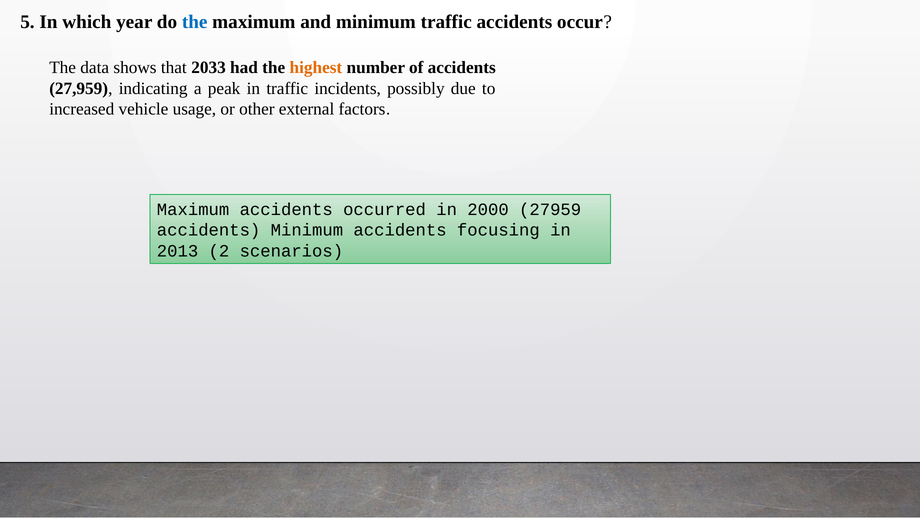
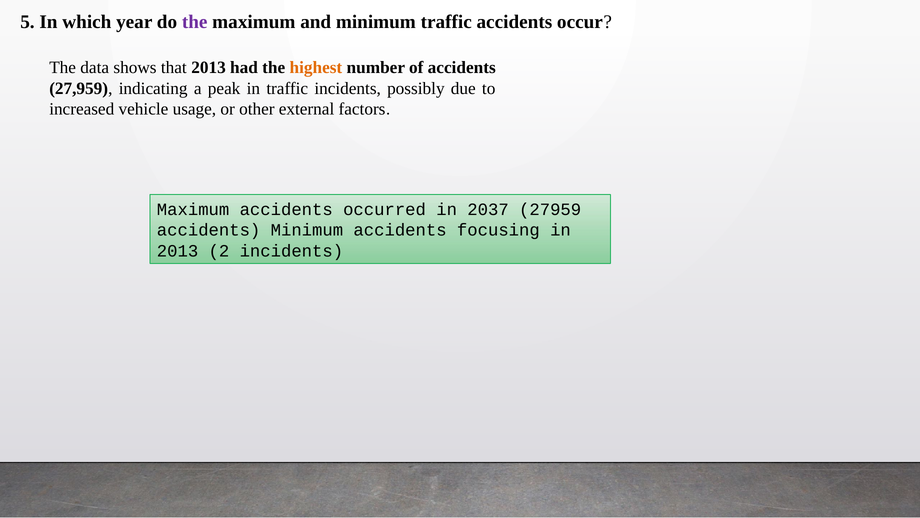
the at (195, 22) colour: blue -> purple
that 2033: 2033 -> 2013
2000: 2000 -> 2037
2 scenarios: scenarios -> incidents
